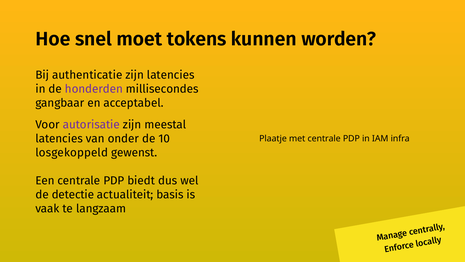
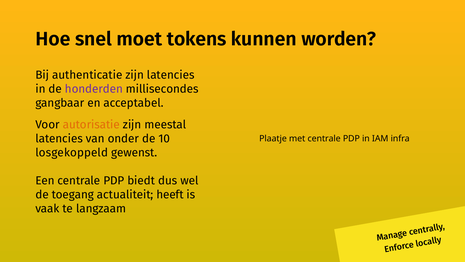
autorisatie colour: purple -> orange
detectie: detectie -> toegang
basis: basis -> heeft
